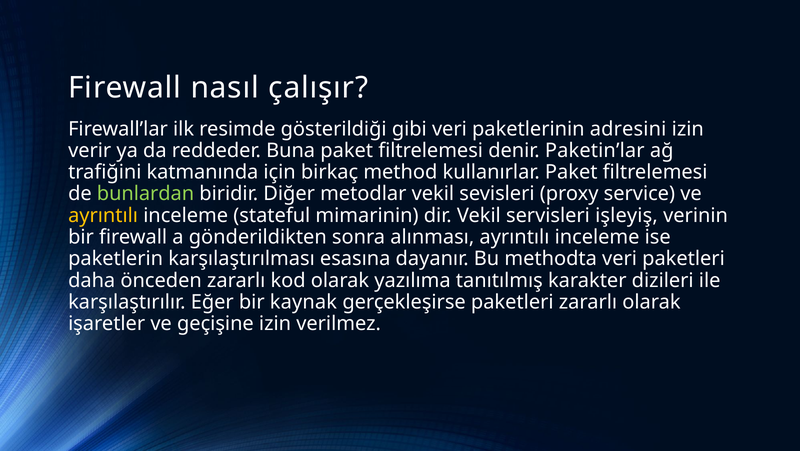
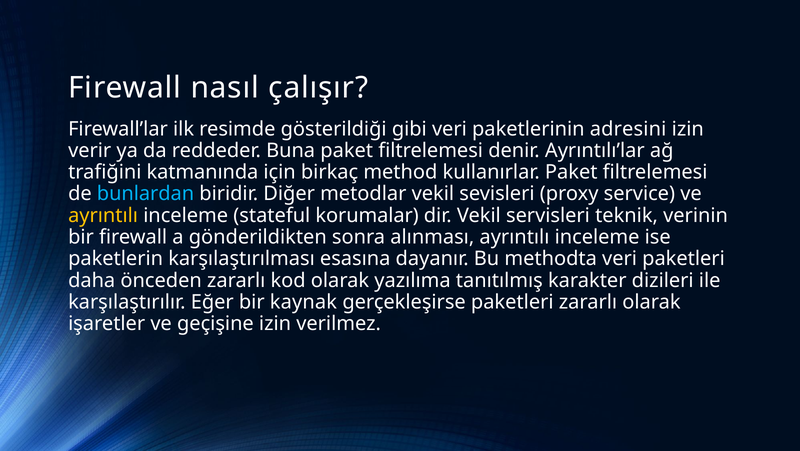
Paketin’lar: Paketin’lar -> Ayrıntılı’lar
bunlardan colour: light green -> light blue
mimarinin: mimarinin -> korumalar
işleyiş: işleyiş -> teknik
